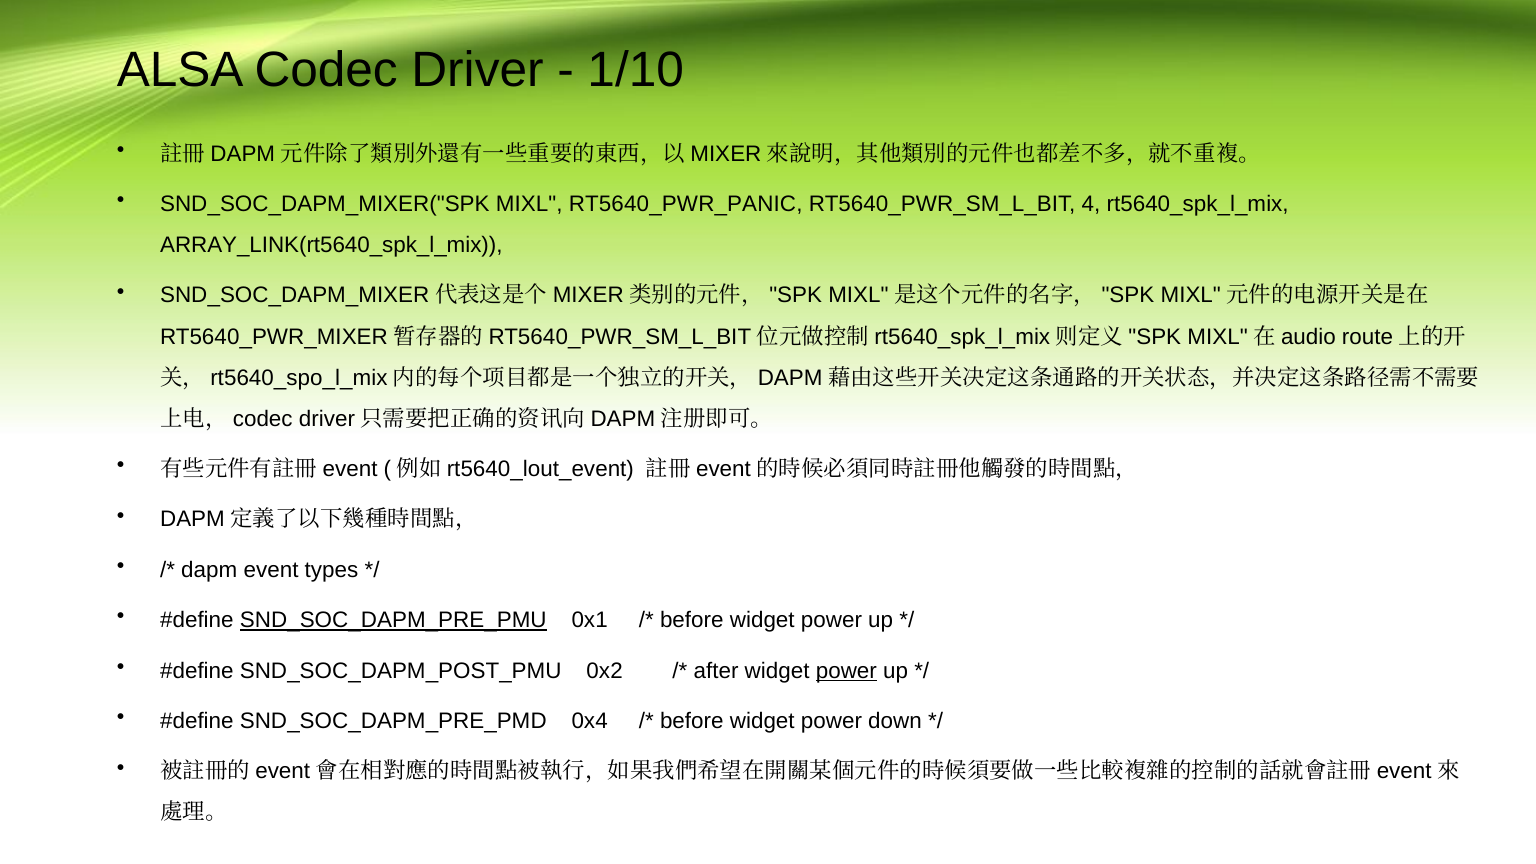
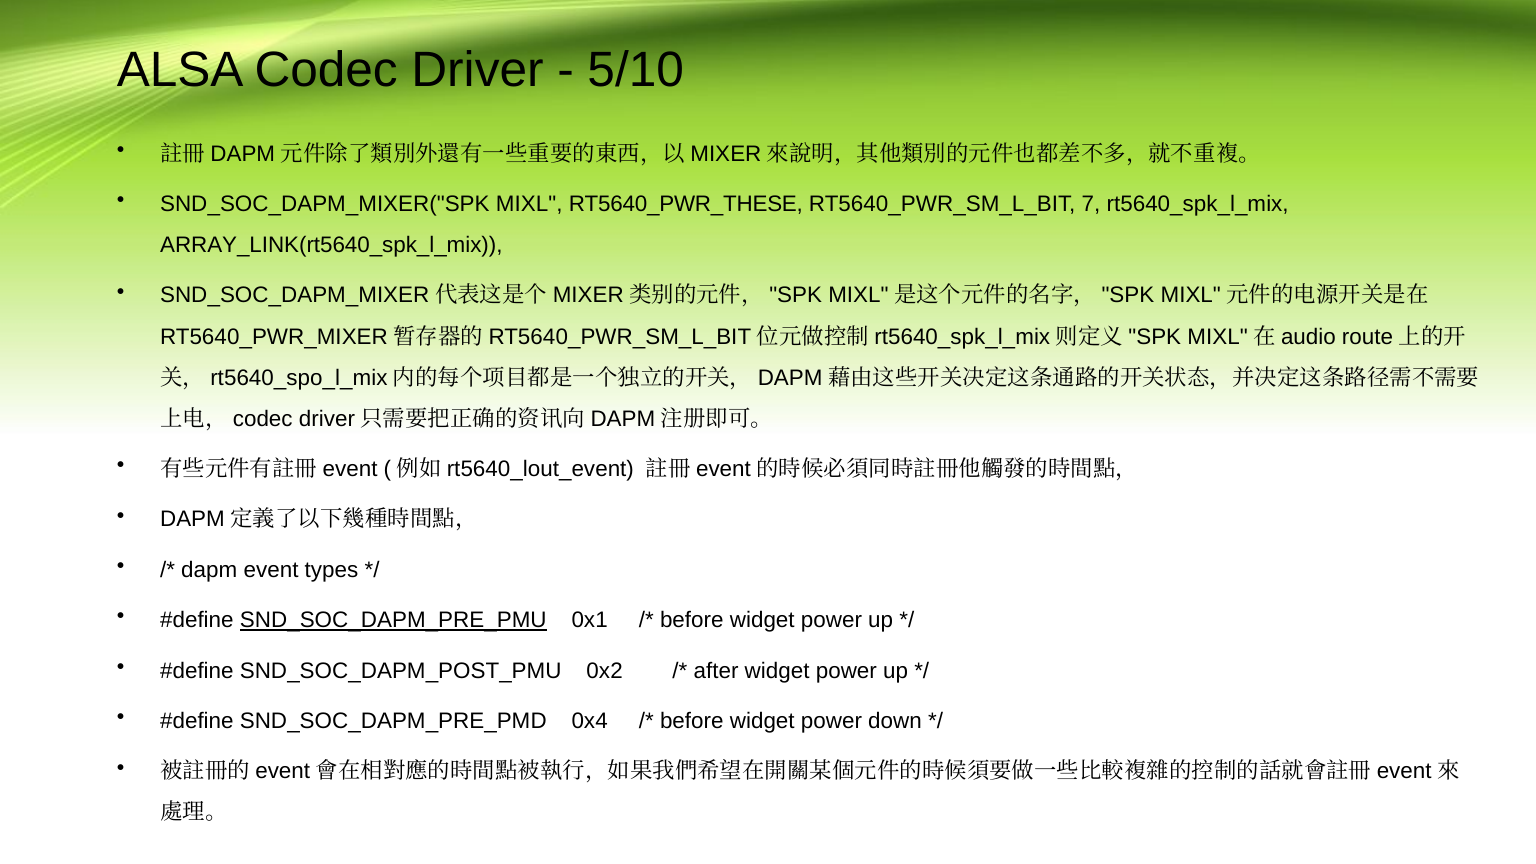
1/10: 1/10 -> 5/10
RT5640_PWR_PANIC: RT5640_PWR_PANIC -> RT5640_PWR_THESE
4: 4 -> 7
power at (846, 671) underline: present -> none
